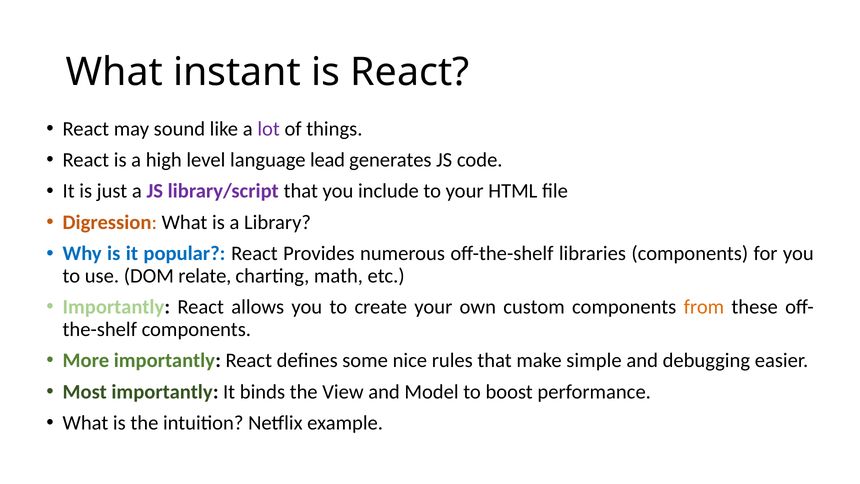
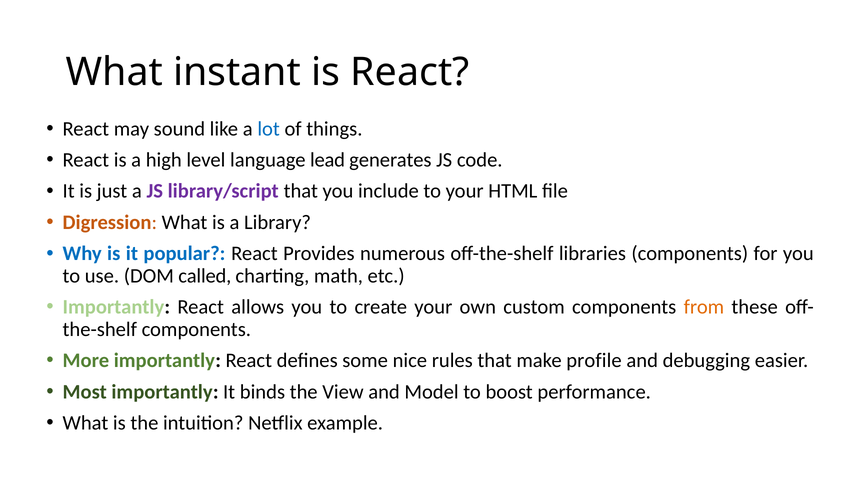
lot colour: purple -> blue
relate: relate -> called
simple: simple -> profile
